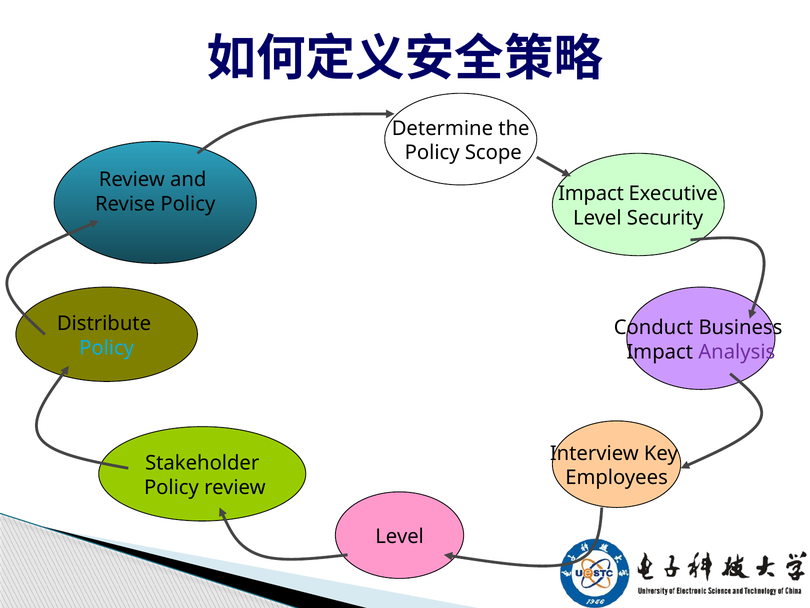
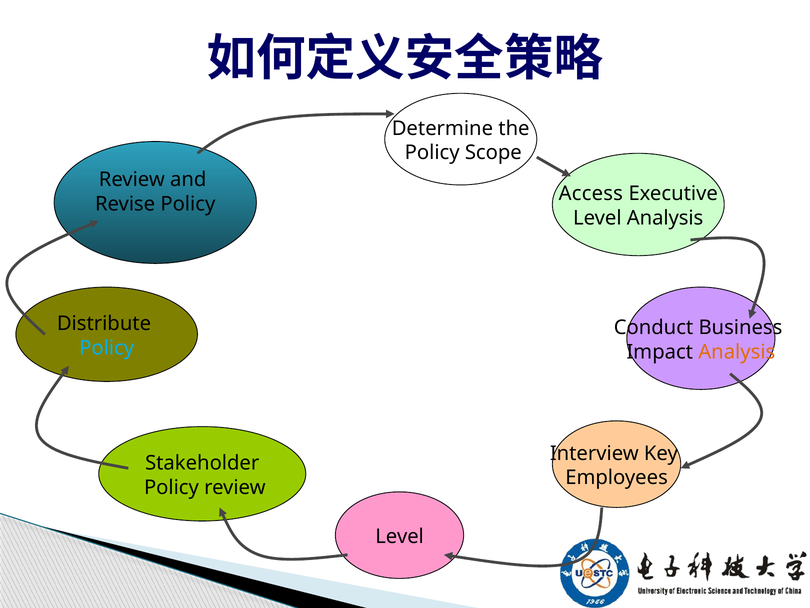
Impact at (591, 194): Impact -> Access
Level Security: Security -> Analysis
Analysis at (737, 352) colour: purple -> orange
